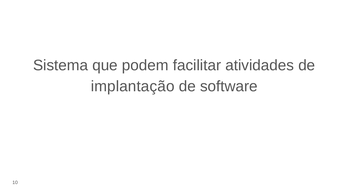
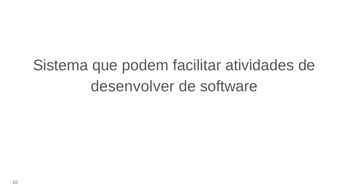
implantação: implantação -> desenvolver
